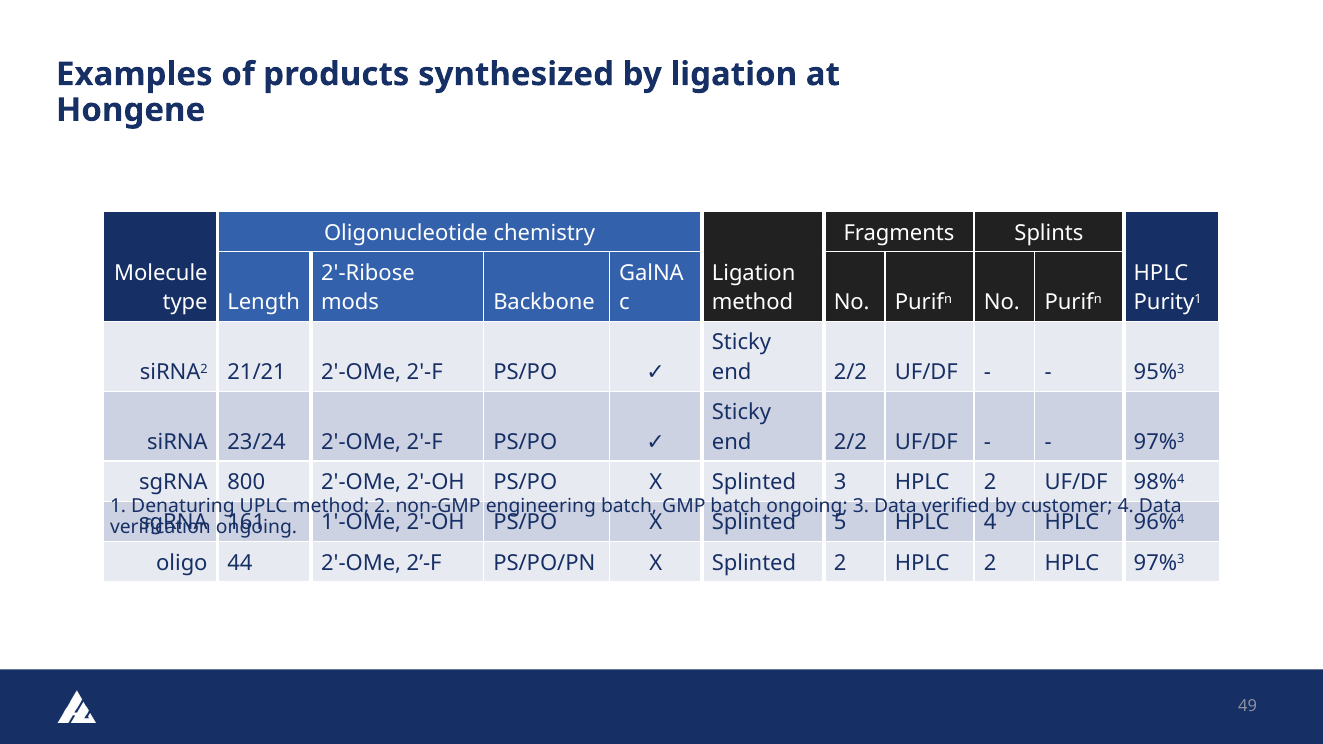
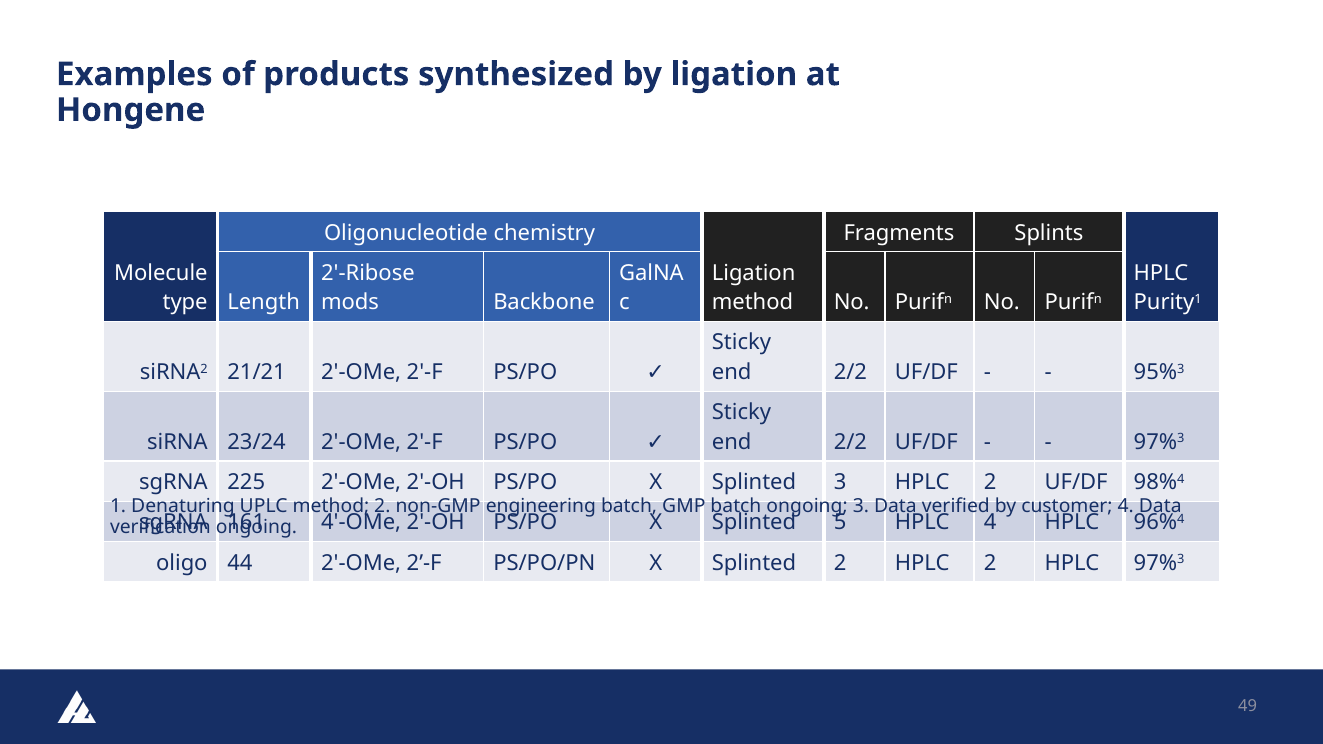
800: 800 -> 225
1'-OMe: 1'-OMe -> 4'-OMe
